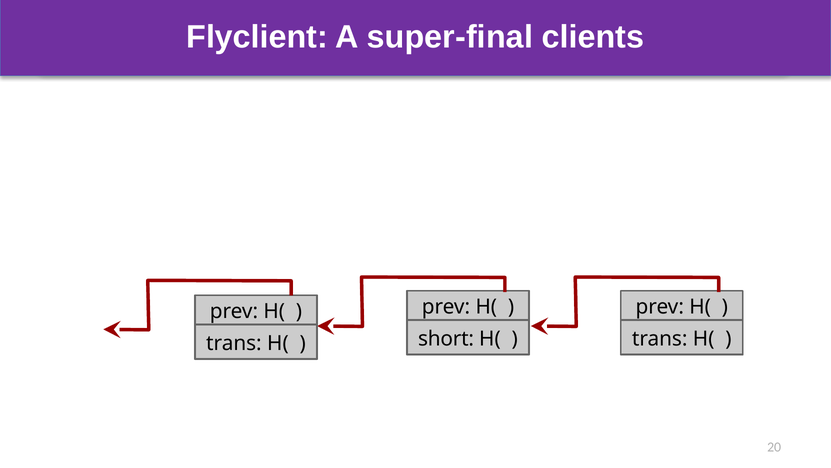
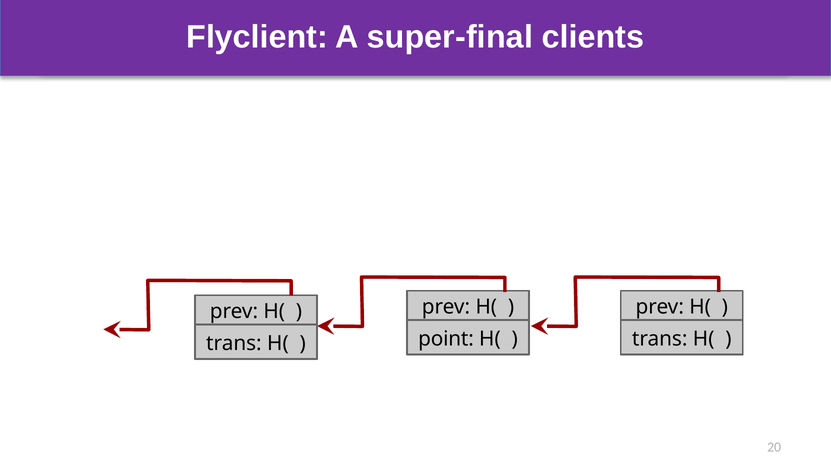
short: short -> point
